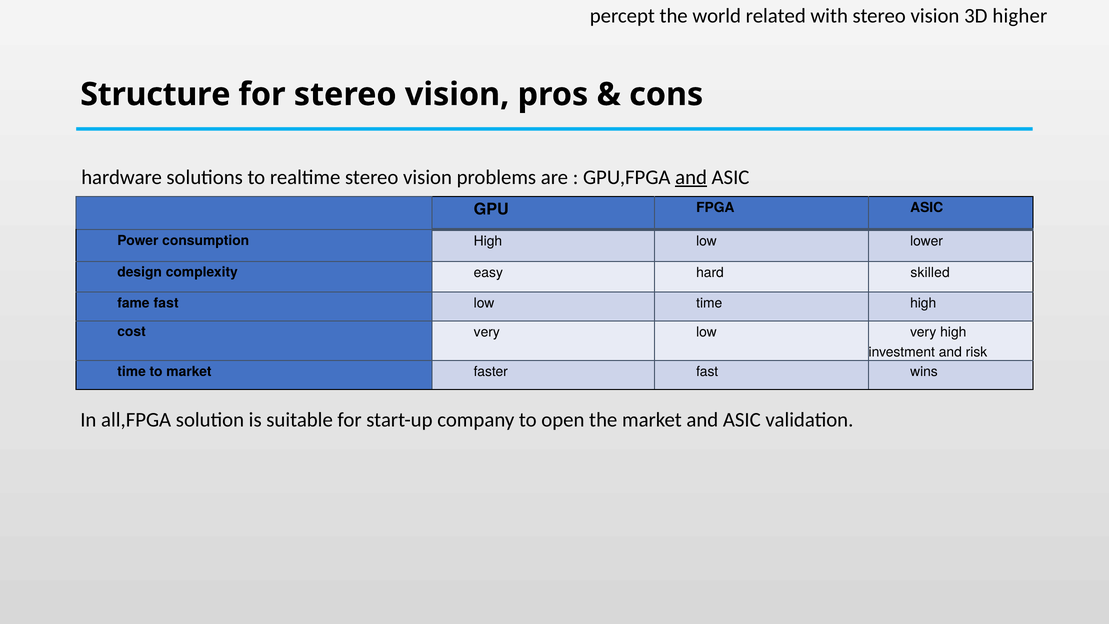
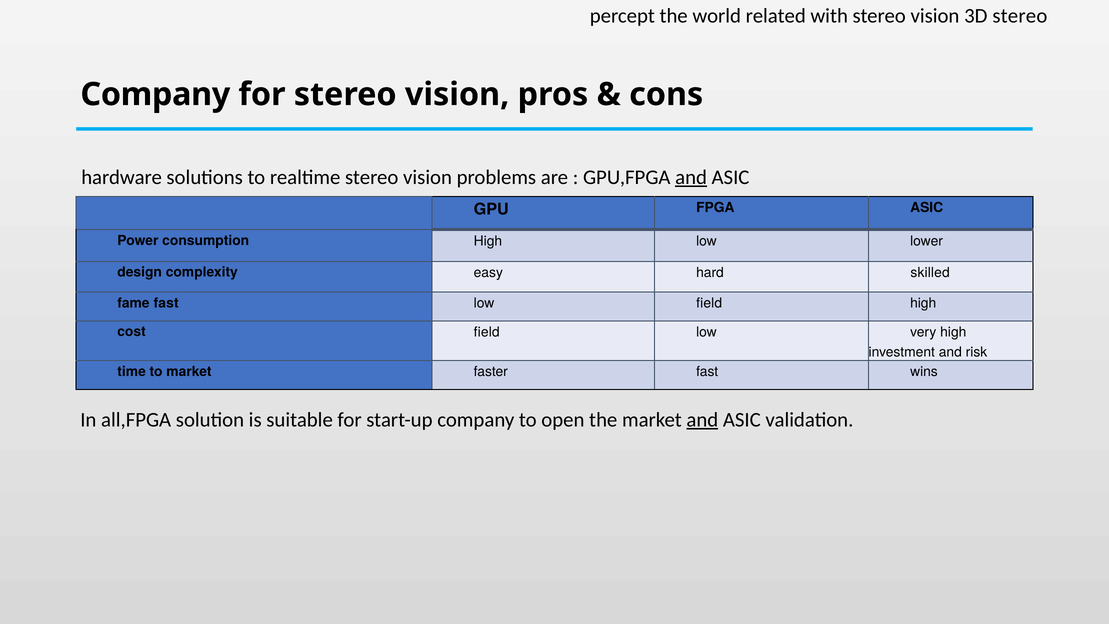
3D higher: higher -> stereo
Structure at (155, 94): Structure -> Company
low time: time -> field
cost very: very -> field
and at (702, 420) underline: none -> present
